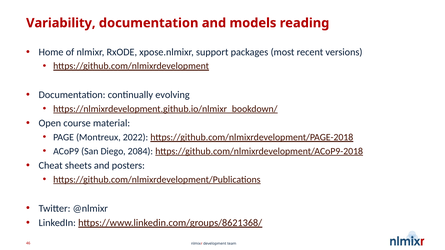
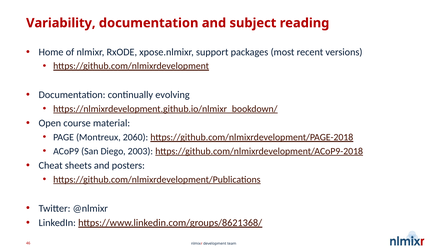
models: models -> subject
2022: 2022 -> 2060
2084: 2084 -> 2003
